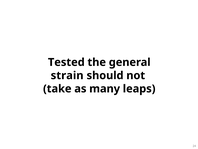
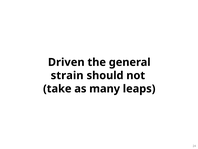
Tested: Tested -> Driven
